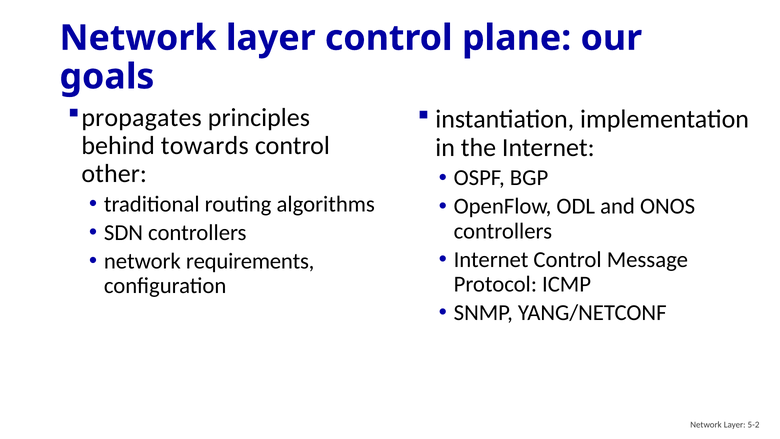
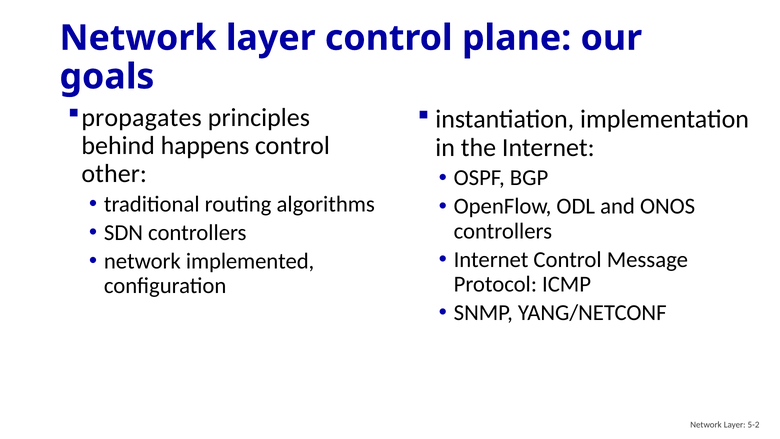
towards: towards -> happens
requirements: requirements -> implemented
